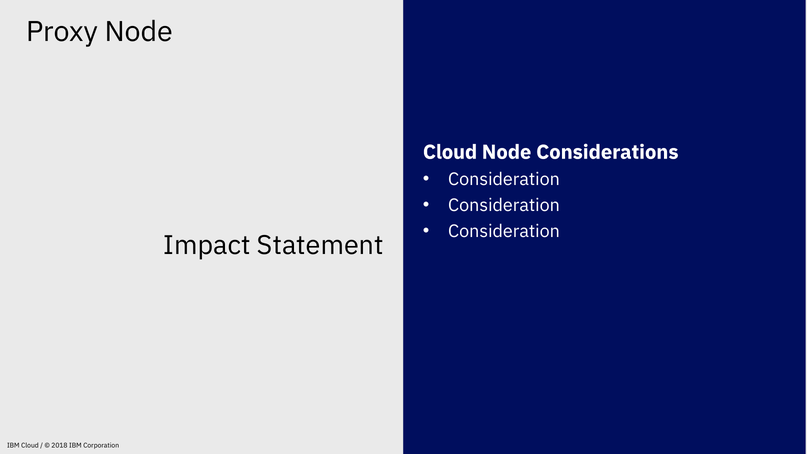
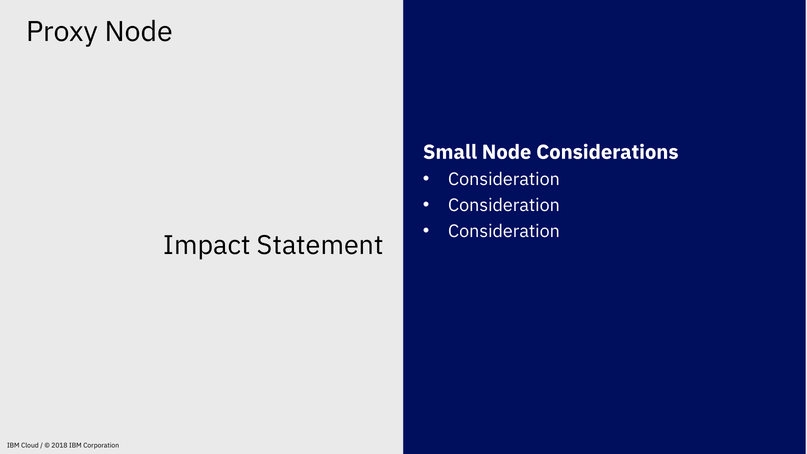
Cloud at (450, 152): Cloud -> Small
